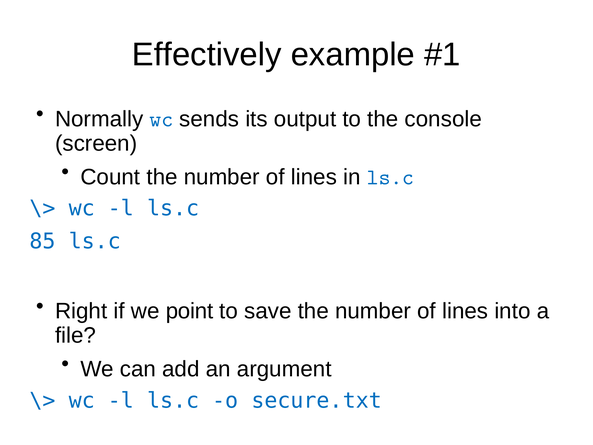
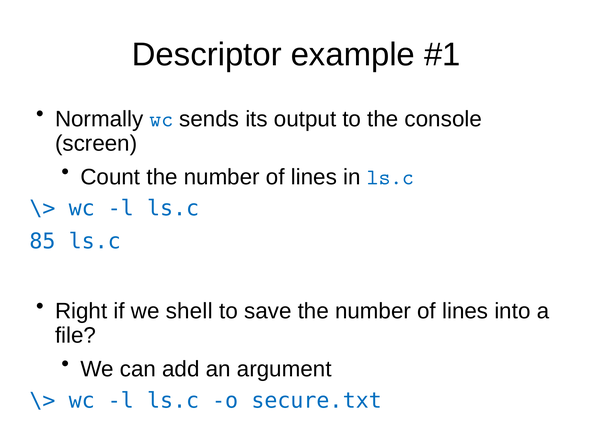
Effectively: Effectively -> Descriptor
point: point -> shell
